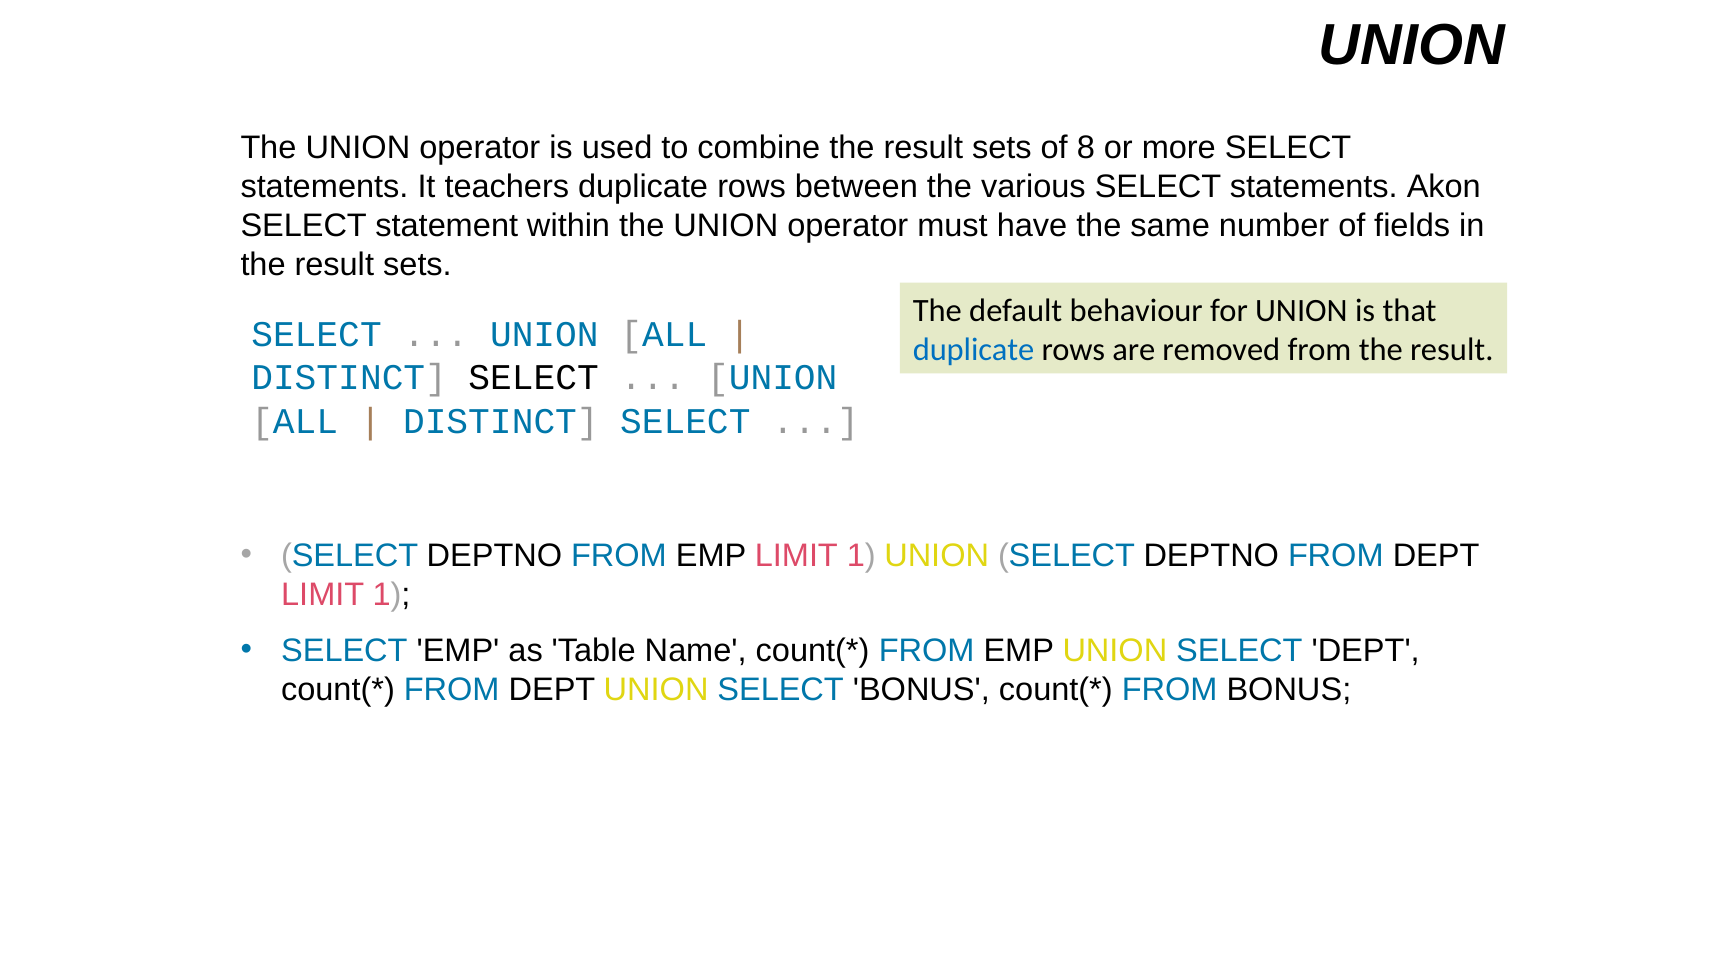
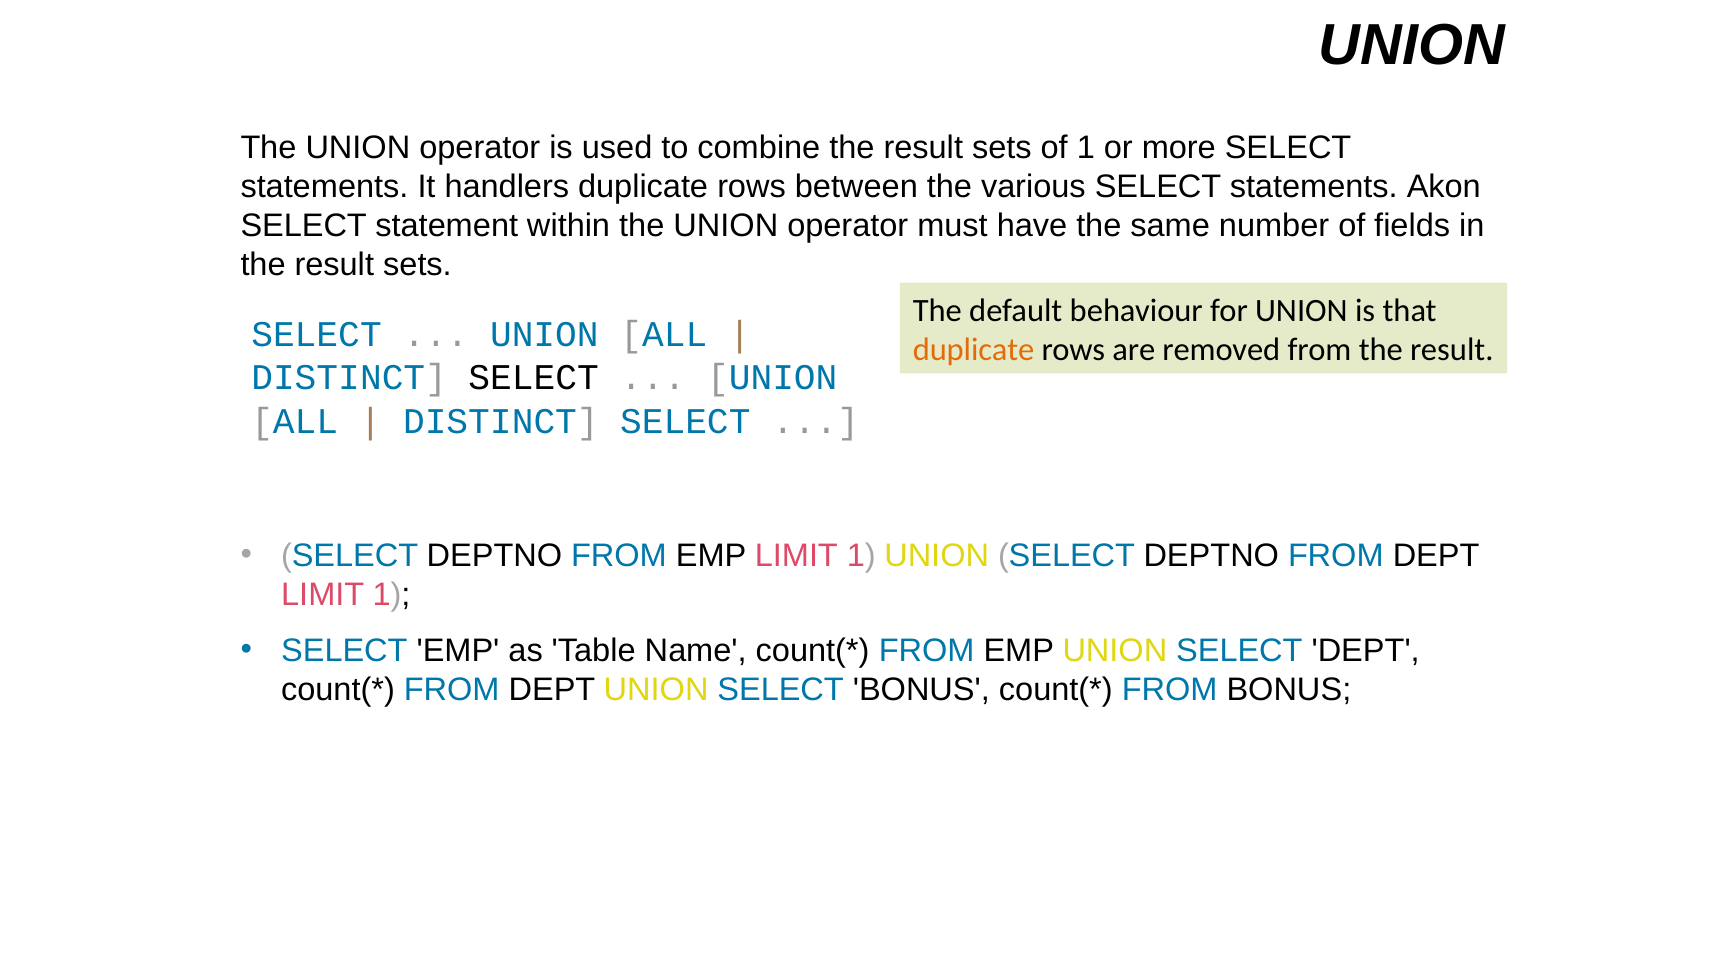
of 8: 8 -> 1
teachers: teachers -> handlers
duplicate at (974, 350) colour: blue -> orange
